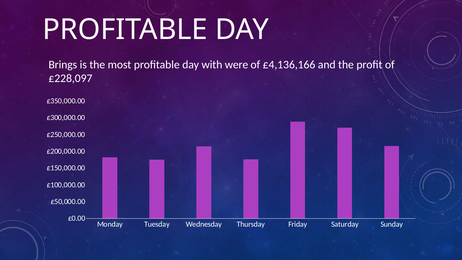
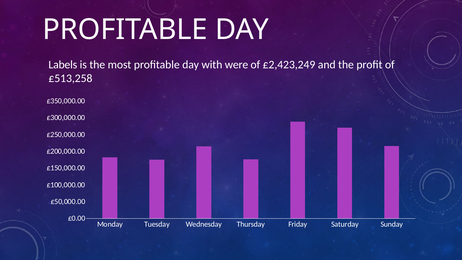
Brings: Brings -> Labels
£4,136,166: £4,136,166 -> £2,423,249
£228,097: £228,097 -> £513,258
